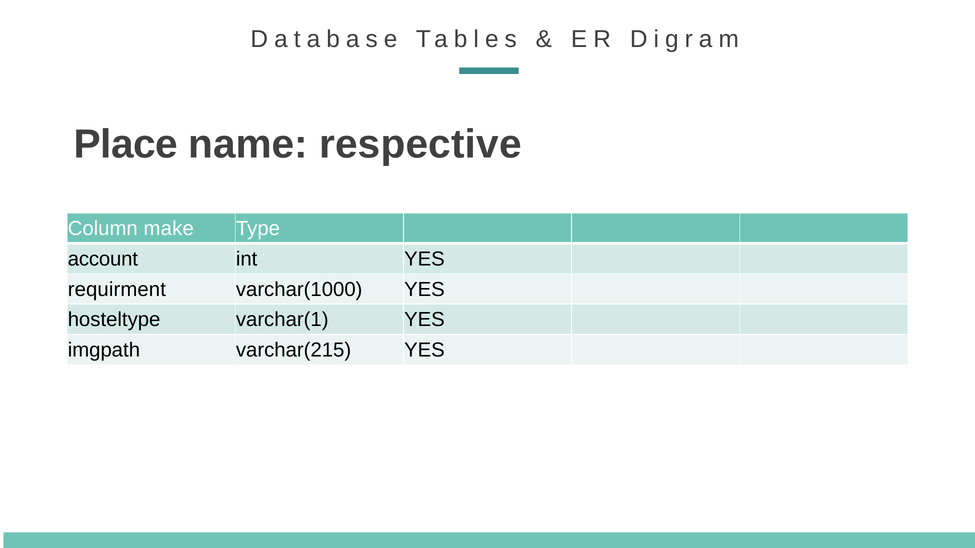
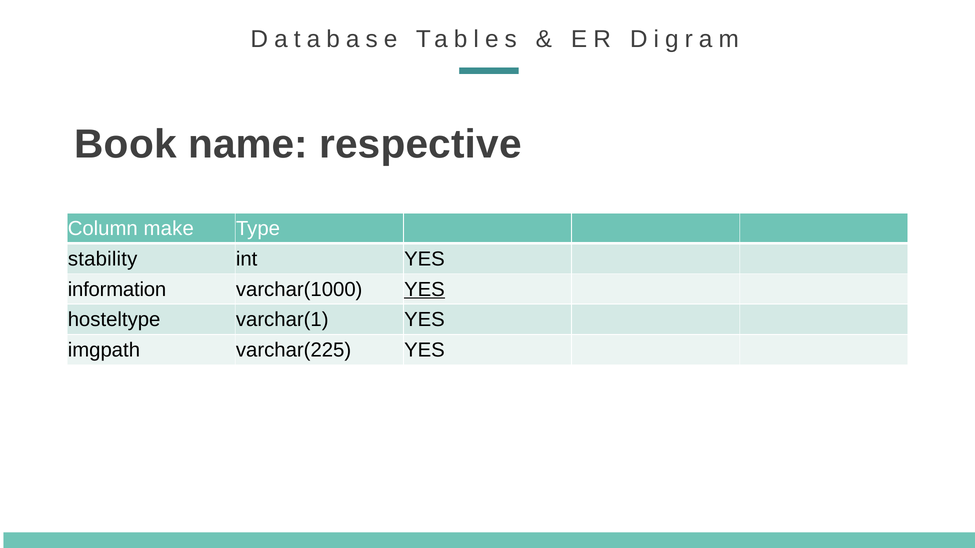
Place: Place -> Book
account: account -> stability
requirment: requirment -> information
YES at (424, 290) underline: none -> present
varchar(215: varchar(215 -> varchar(225
